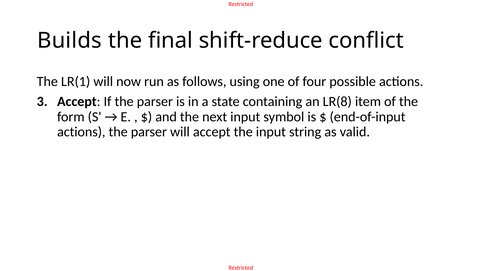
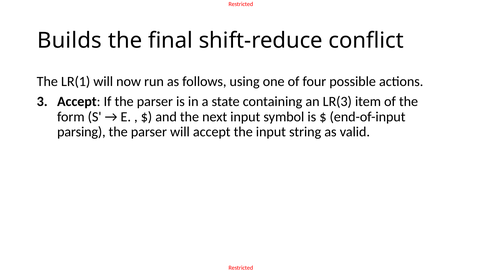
LR(8: LR(8 -> LR(3
actions at (81, 132): actions -> parsing
